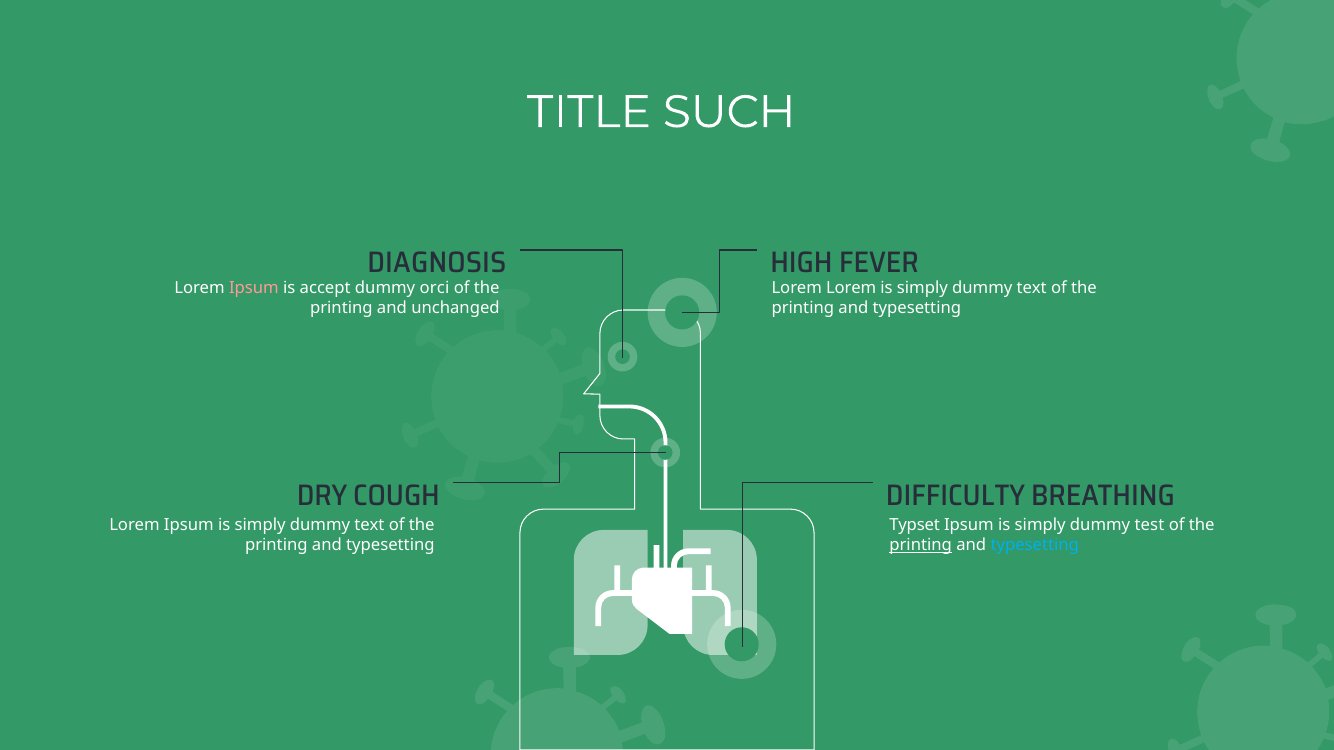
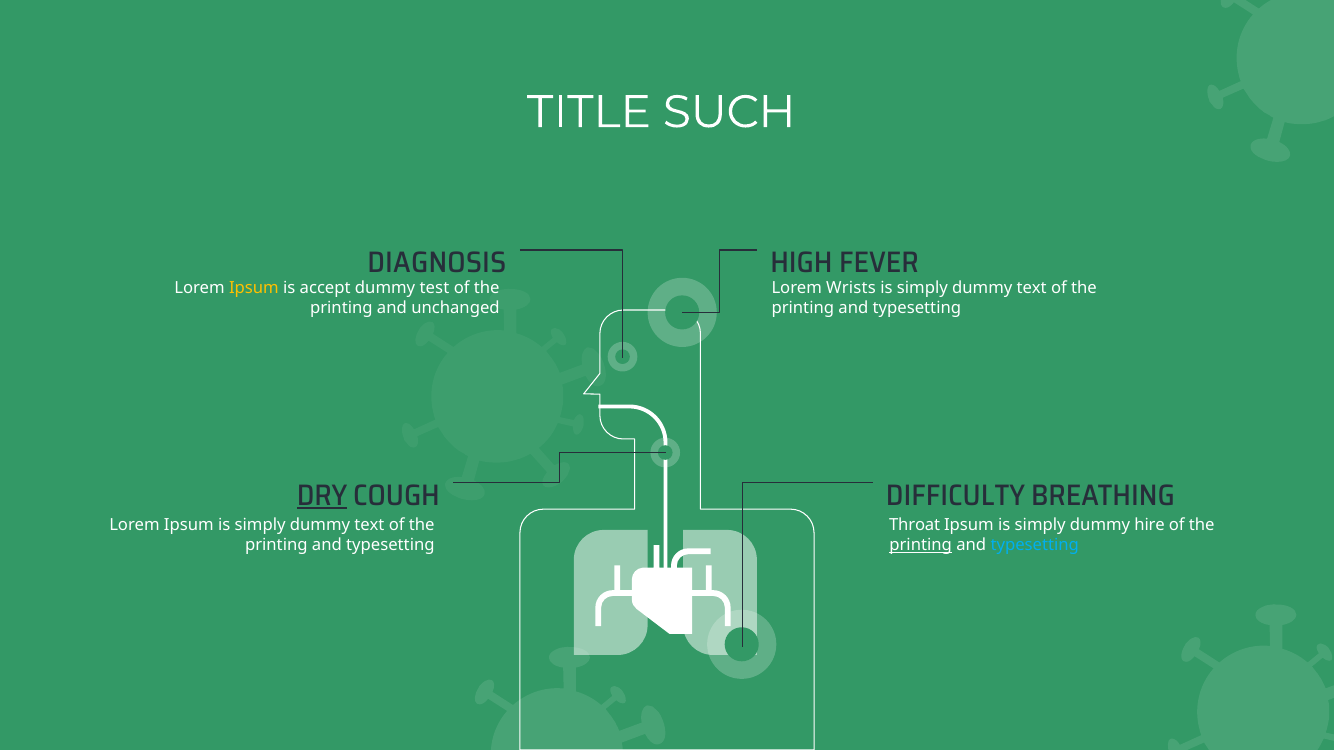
Ipsum at (254, 288) colour: pink -> yellow
orci: orci -> test
Lorem Lorem: Lorem -> Wrists
DRY underline: none -> present
Typset: Typset -> Throat
test: test -> hire
